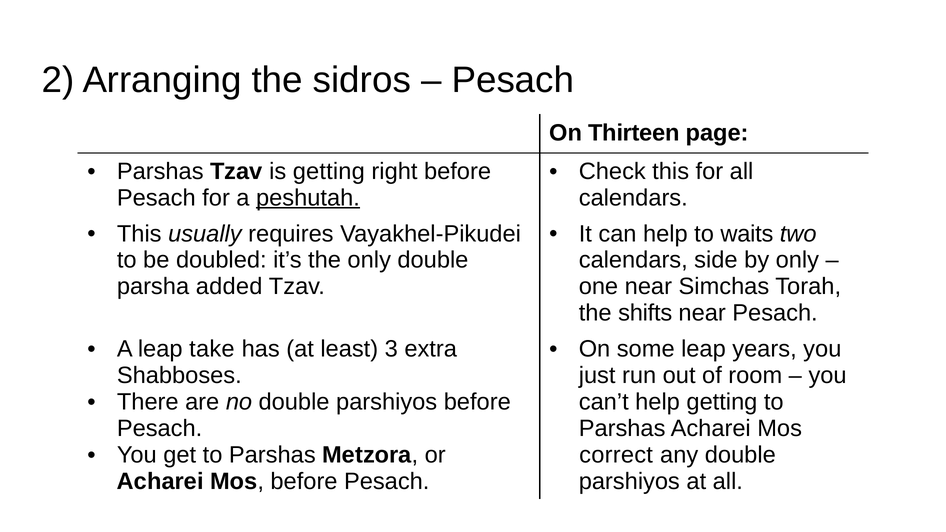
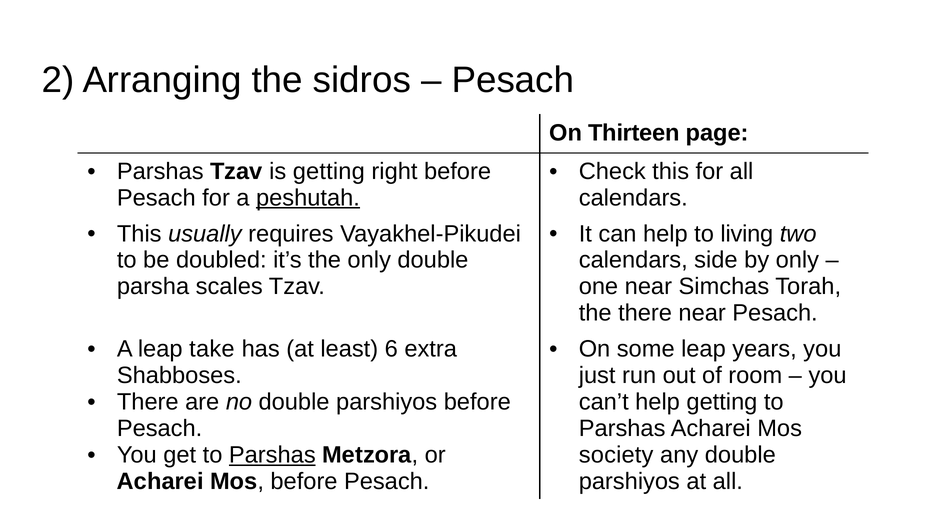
waits: waits -> living
added: added -> scales
the shifts: shifts -> there
3: 3 -> 6
Parshas at (272, 455) underline: none -> present
correct: correct -> society
